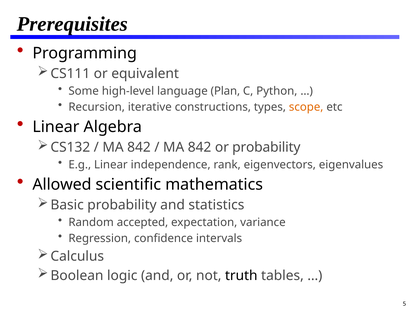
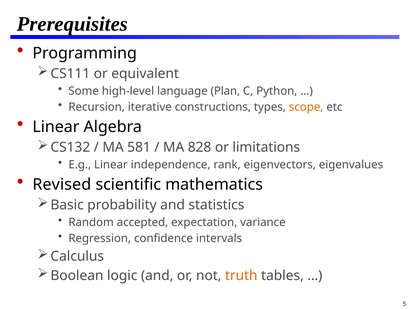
842 at (139, 147): 842 -> 581
842 at (200, 147): 842 -> 828
or probability: probability -> limitations
Allowed: Allowed -> Revised
truth colour: black -> orange
